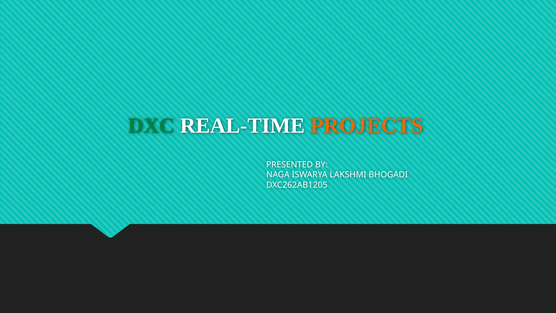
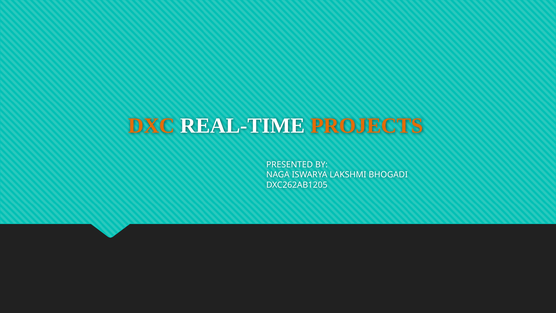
DXC colour: green -> orange
